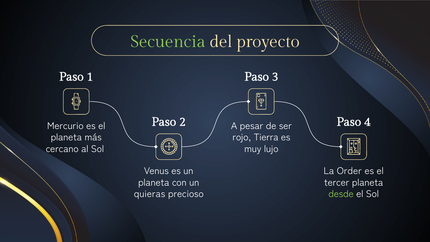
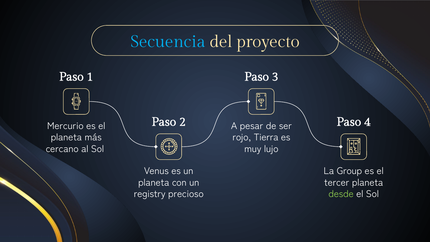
Secuencia colour: light green -> light blue
Order: Order -> Group
quieras: quieras -> registry
